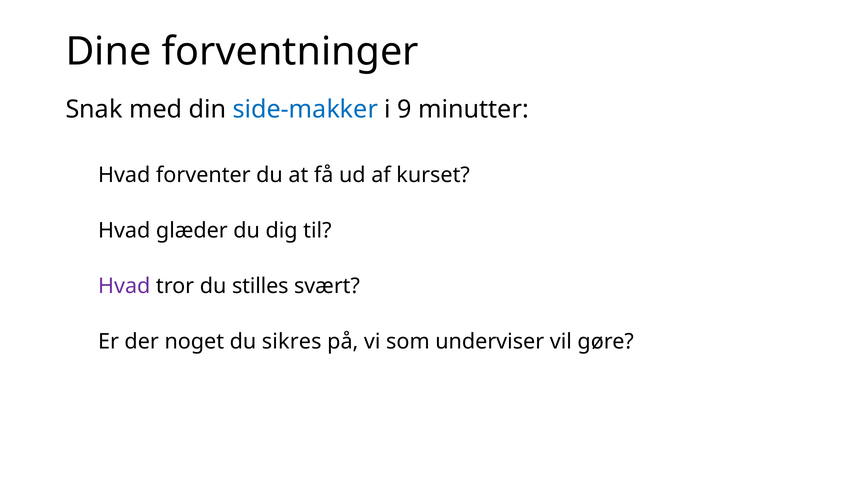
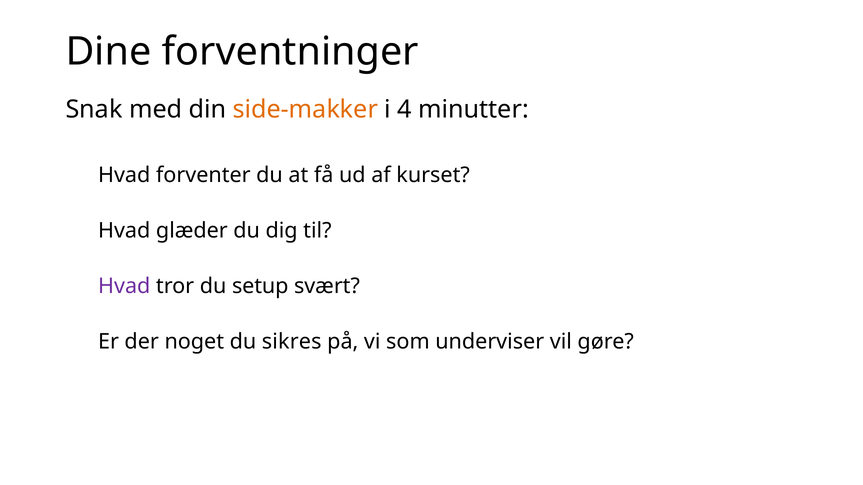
side-makker colour: blue -> orange
9: 9 -> 4
stilles: stilles -> setup
